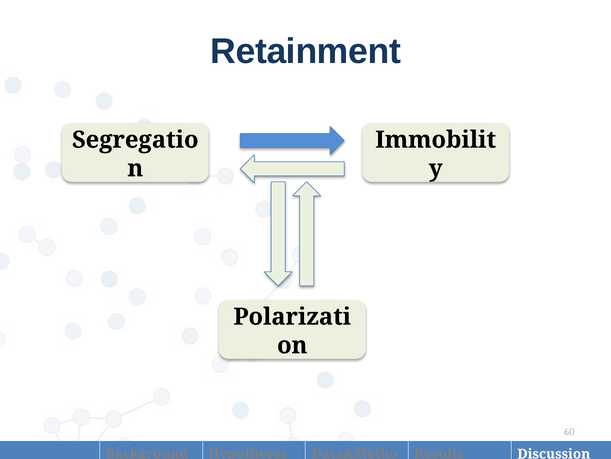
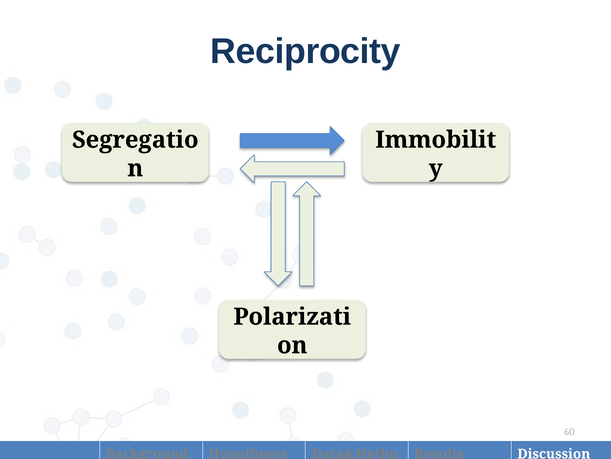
Retainment: Retainment -> Reciprocity
